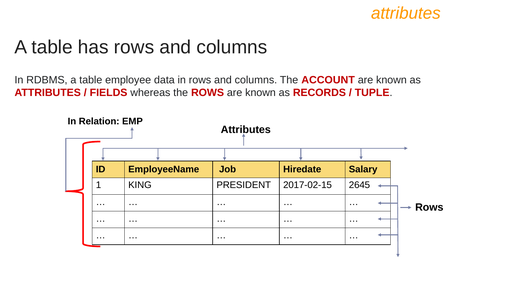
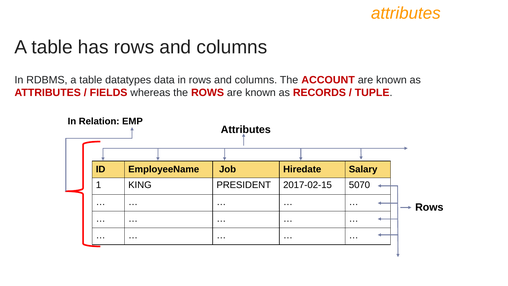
employee: employee -> datatypes
2645: 2645 -> 5070
